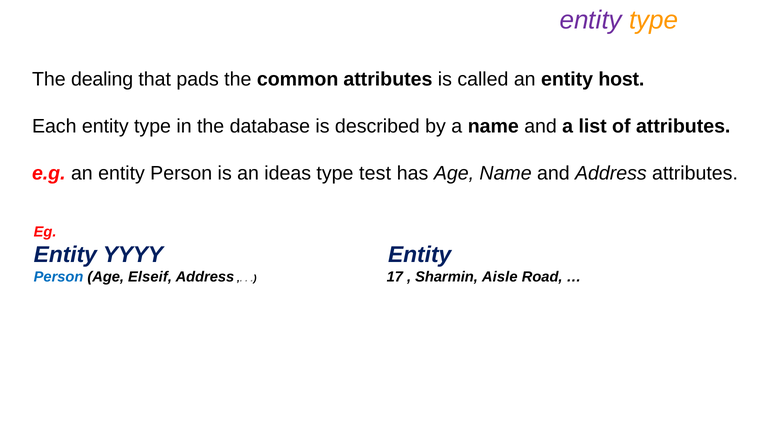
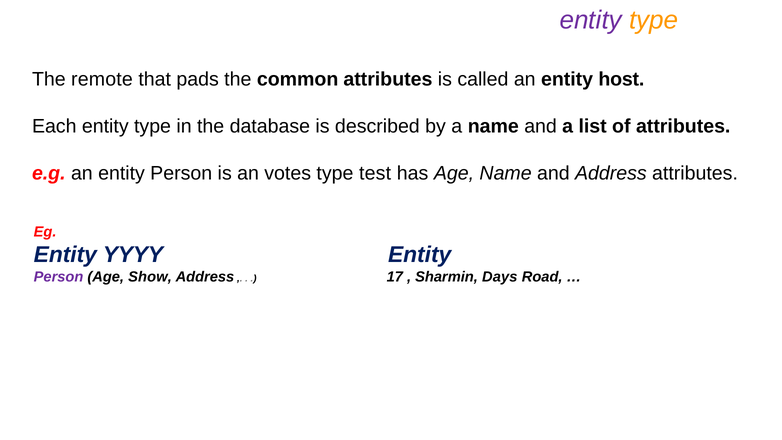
dealing: dealing -> remote
ideas: ideas -> votes
Person at (59, 277) colour: blue -> purple
Elseif: Elseif -> Show
Aisle: Aisle -> Days
